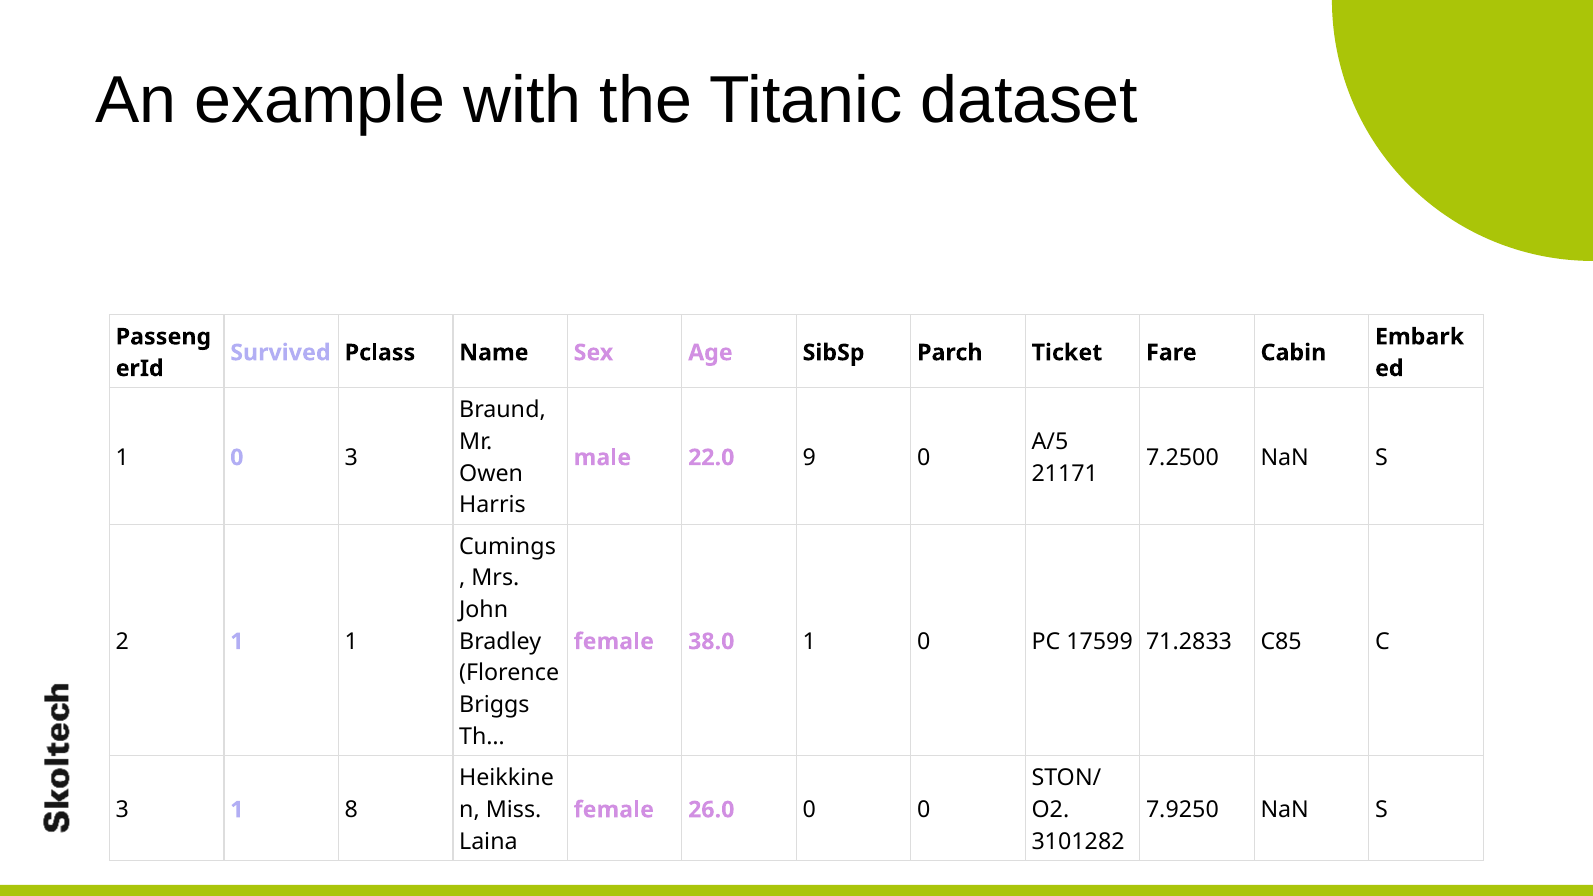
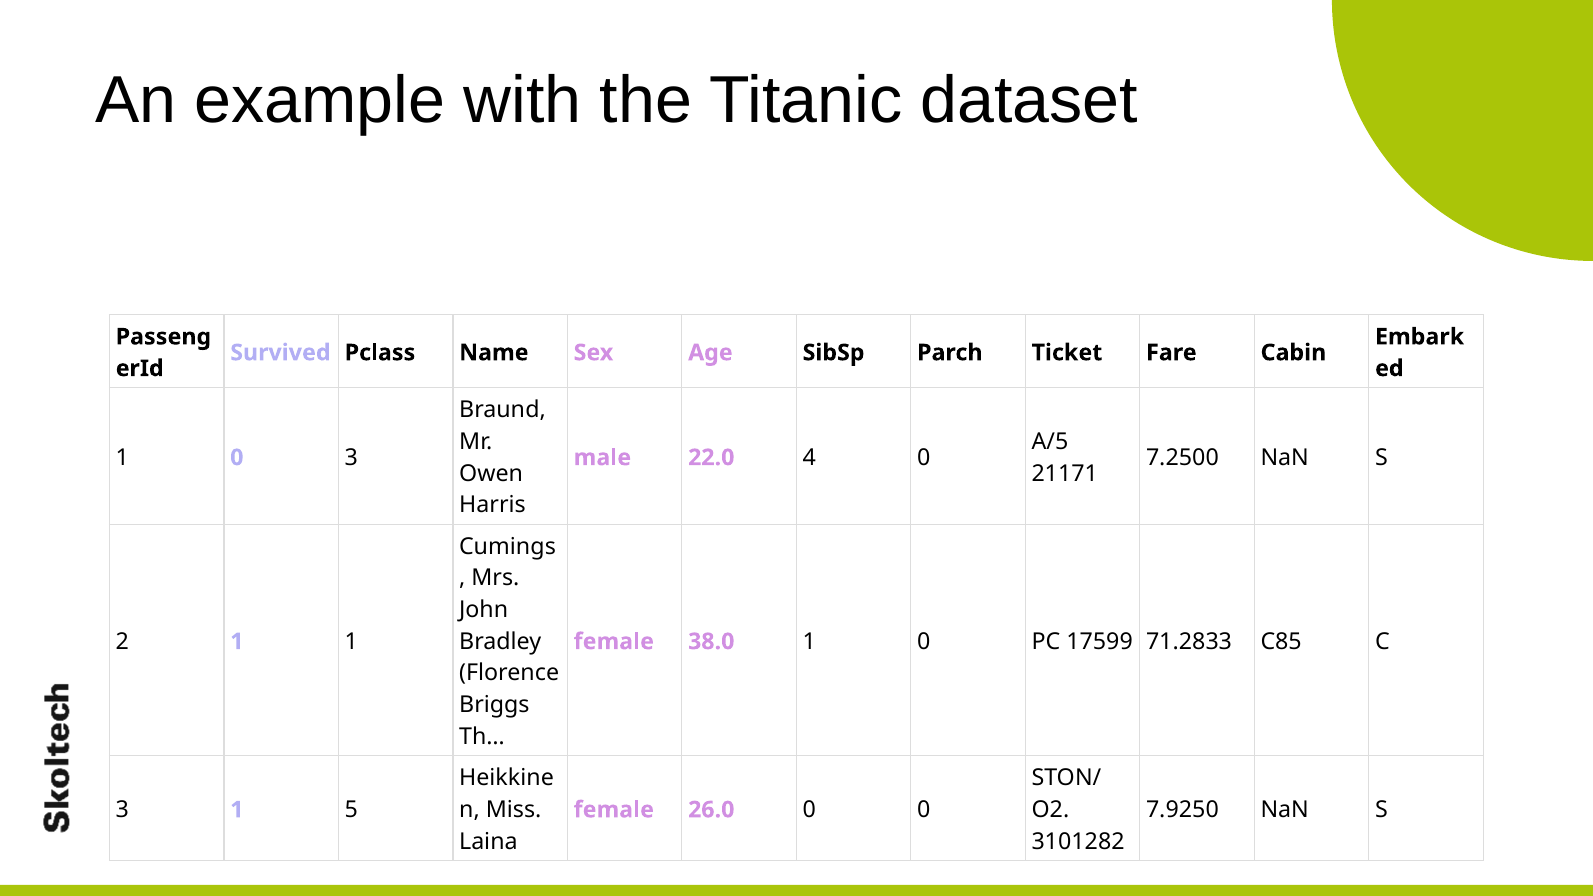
9: 9 -> 4
8: 8 -> 5
